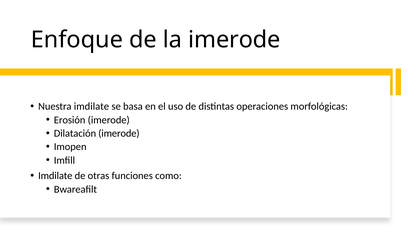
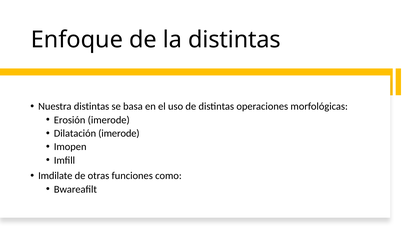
la imerode: imerode -> distintas
Nuestra imdilate: imdilate -> distintas
